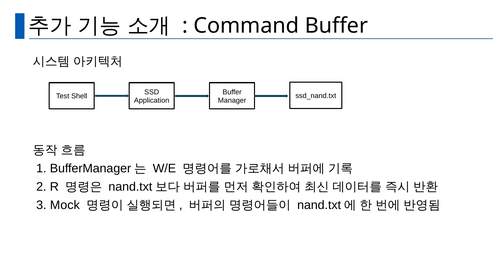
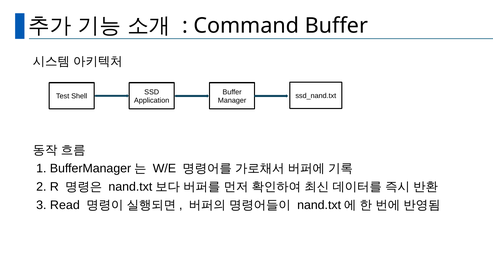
Mock: Mock -> Read
